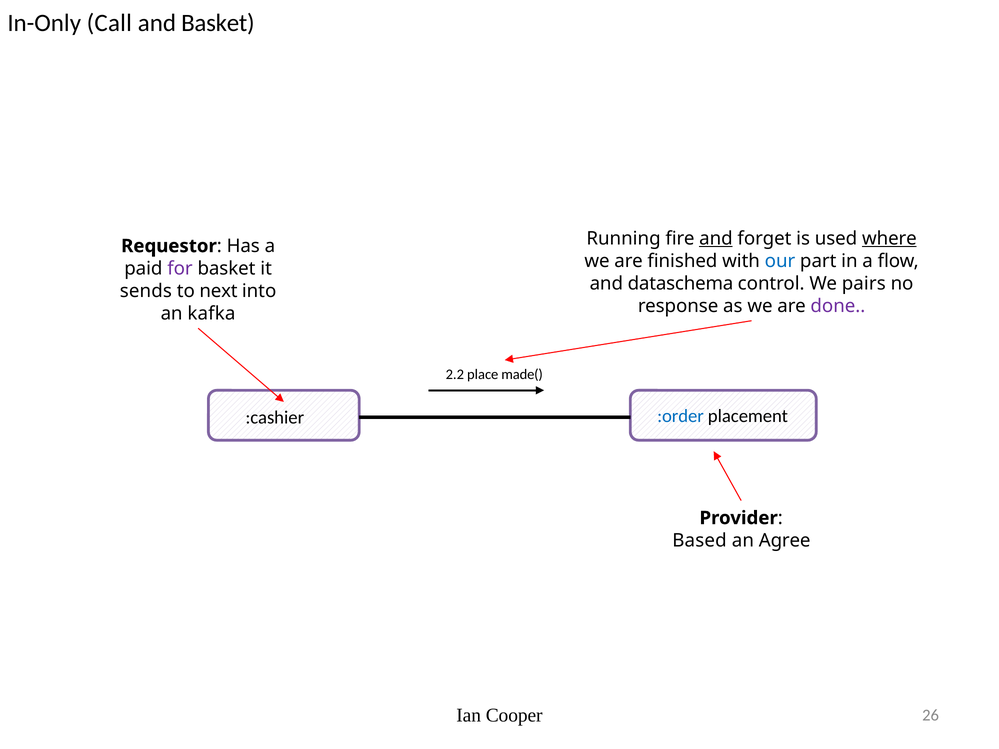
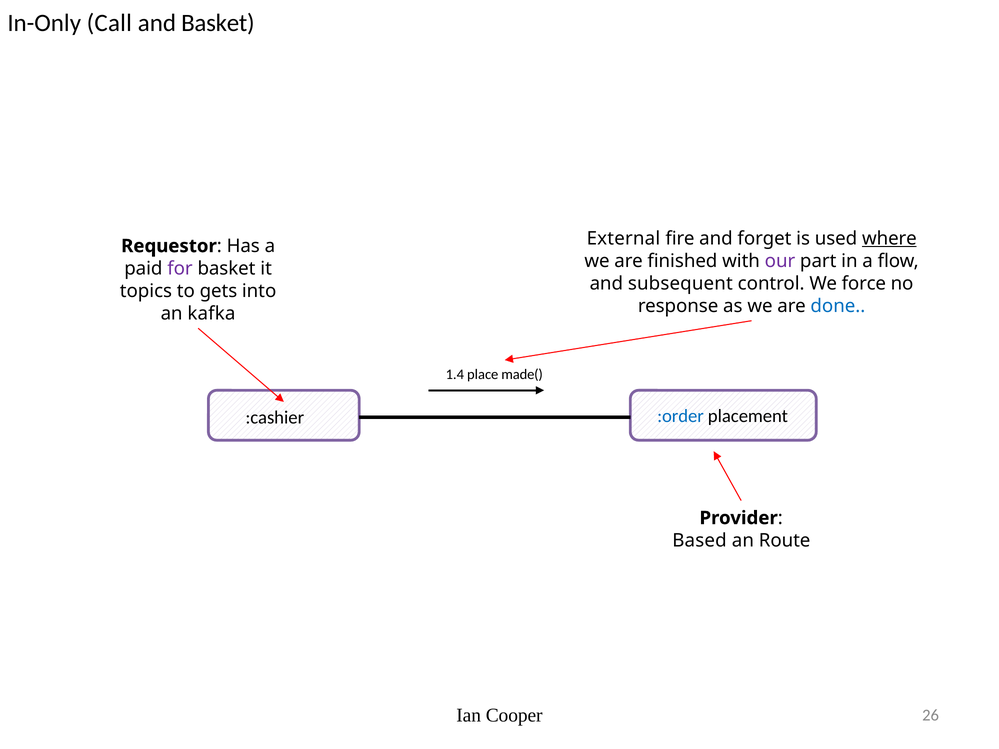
Running: Running -> External
and at (716, 239) underline: present -> none
our colour: blue -> purple
dataschema: dataschema -> subsequent
pairs: pairs -> force
sends: sends -> topics
next: next -> gets
done colour: purple -> blue
2.2: 2.2 -> 1.4
Agree: Agree -> Route
